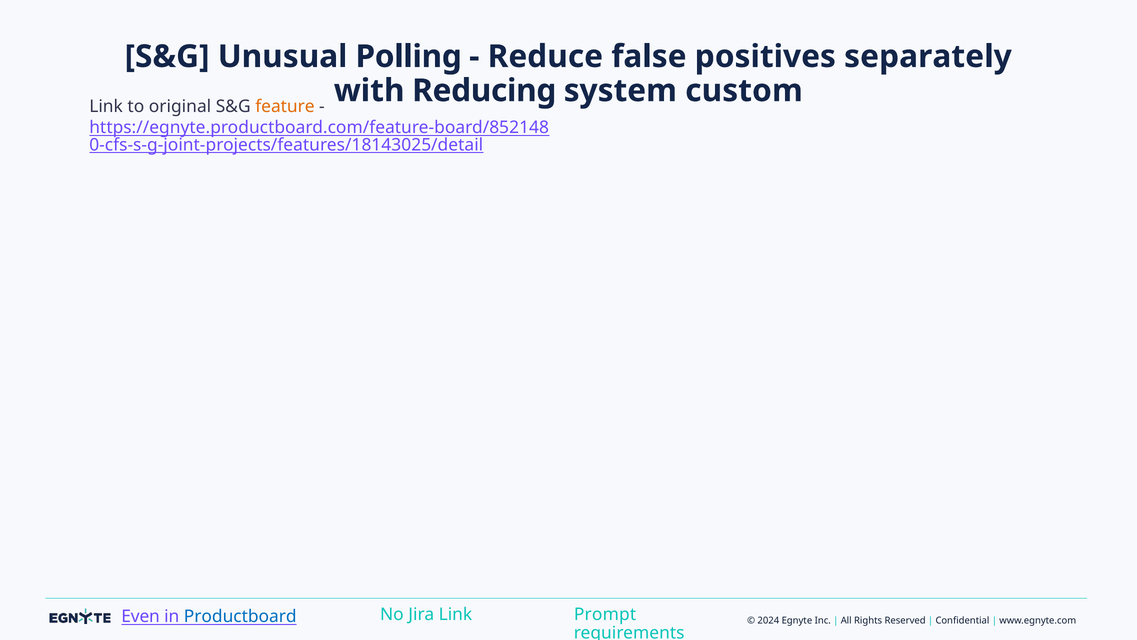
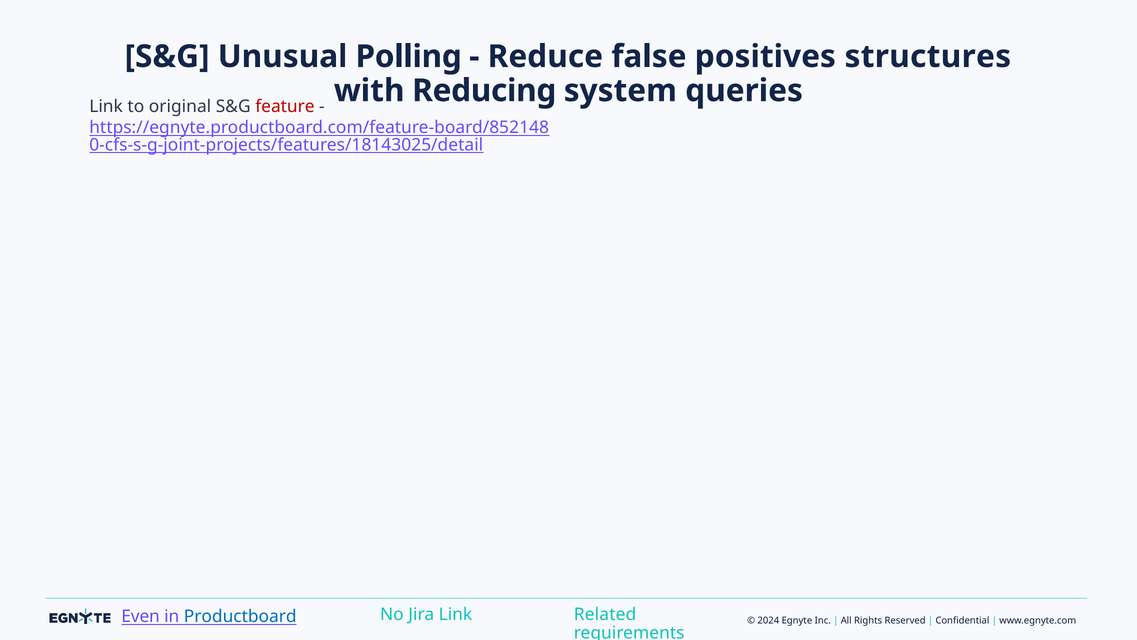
separately: separately -> structures
custom: custom -> queries
feature colour: orange -> red
Prompt: Prompt -> Related
